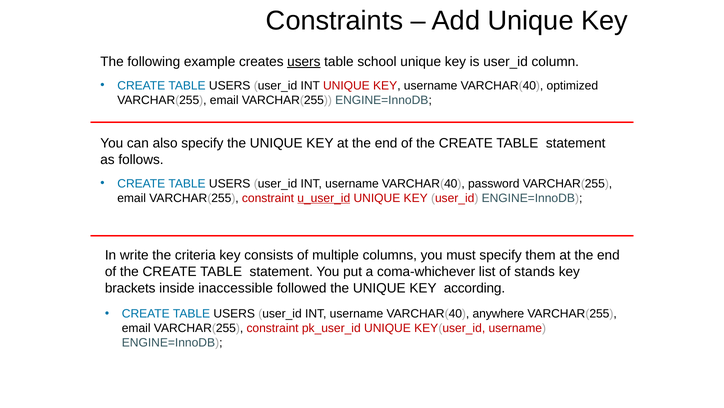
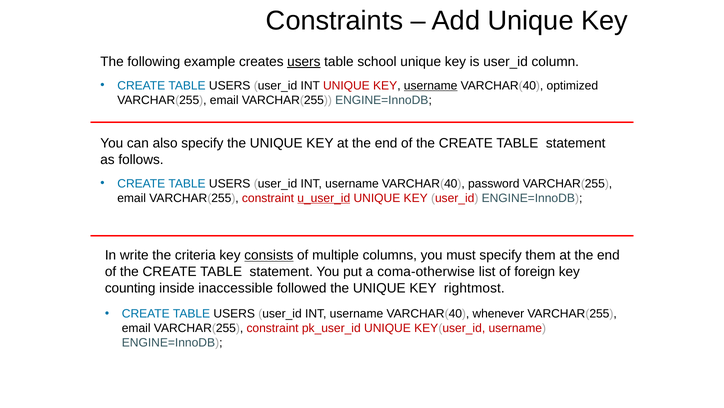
username at (431, 85) underline: none -> present
consists underline: none -> present
coma-whichever: coma-whichever -> coma-otherwise
stands: stands -> foreign
brackets: brackets -> counting
according: according -> rightmost
anywhere: anywhere -> whenever
